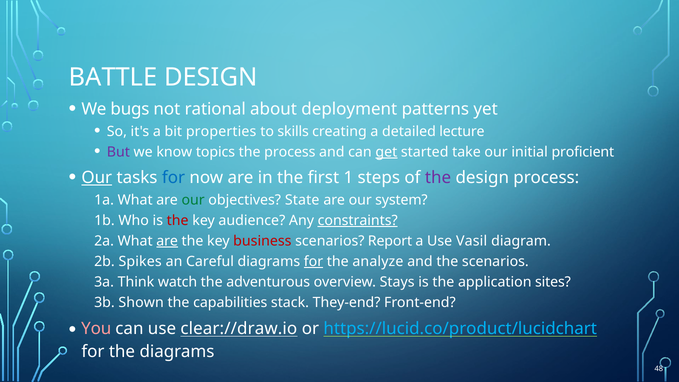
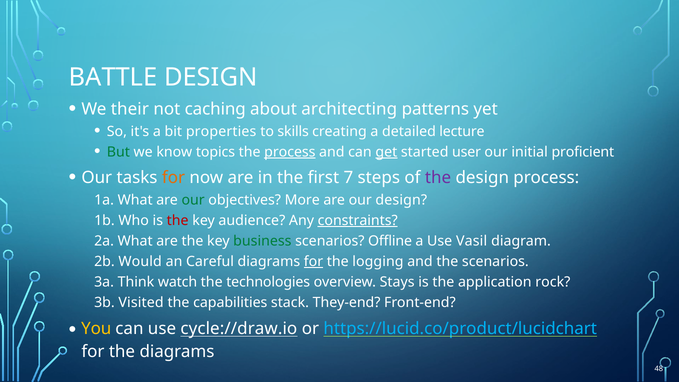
bugs: bugs -> their
rational: rational -> caching
deployment: deployment -> architecting
But colour: purple -> green
process at (290, 152) underline: none -> present
take: take -> user
Our at (97, 178) underline: present -> none
for at (173, 178) colour: blue -> orange
1: 1 -> 7
State: State -> More
our system: system -> design
are at (167, 241) underline: present -> none
business colour: red -> green
Report: Report -> Offline
Spikes: Spikes -> Would
analyze: analyze -> logging
adventurous: adventurous -> technologies
sites: sites -> rock
Shown: Shown -> Visited
You colour: pink -> yellow
clear://draw.io: clear://draw.io -> cycle://draw.io
